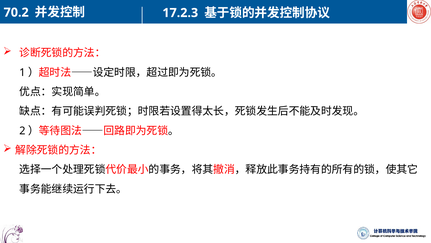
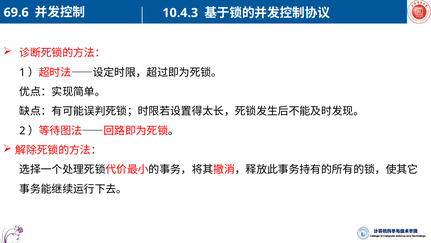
70.2: 70.2 -> 69.6
17.2.3: 17.2.3 -> 10.4.3
